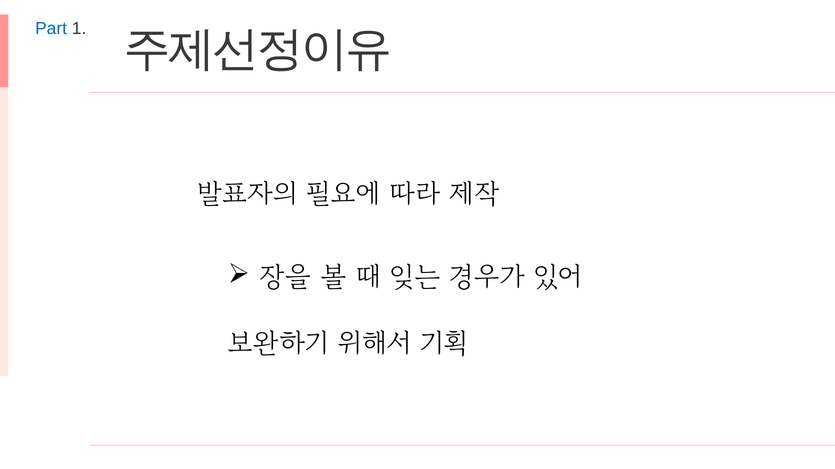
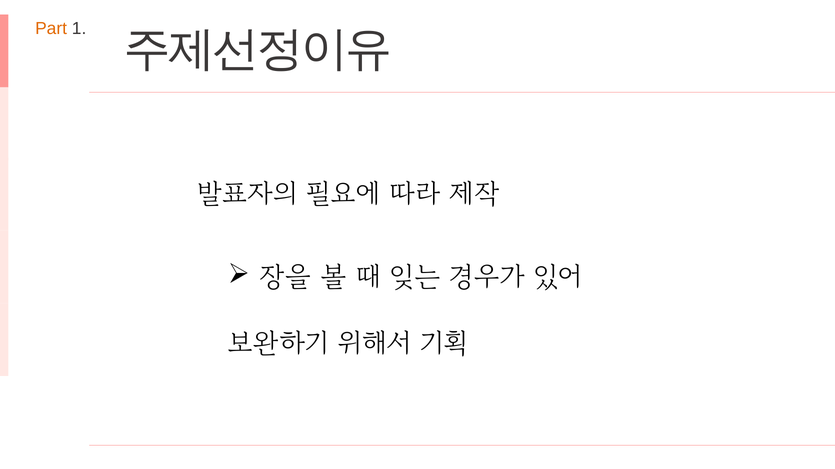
Part colour: blue -> orange
